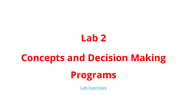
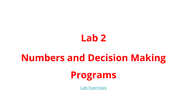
Concepts: Concepts -> Numbers
